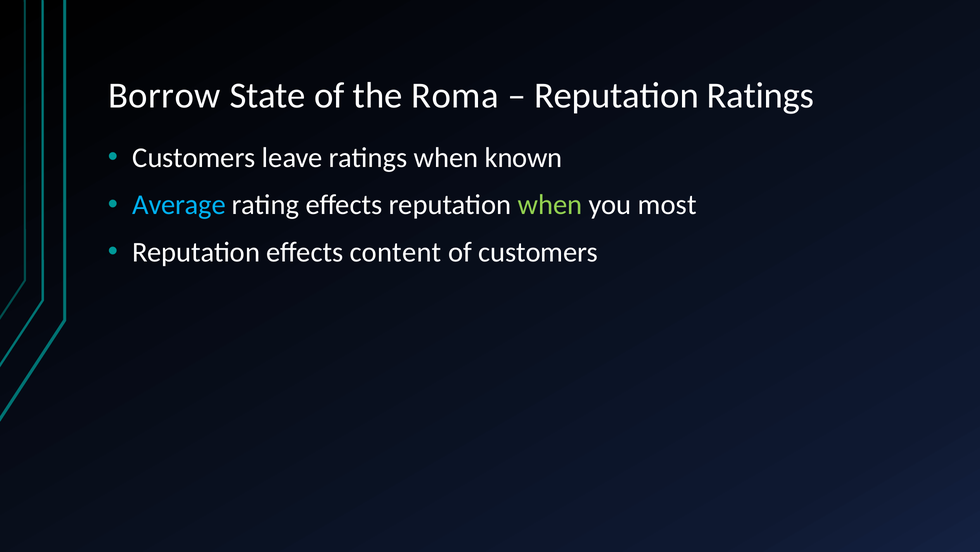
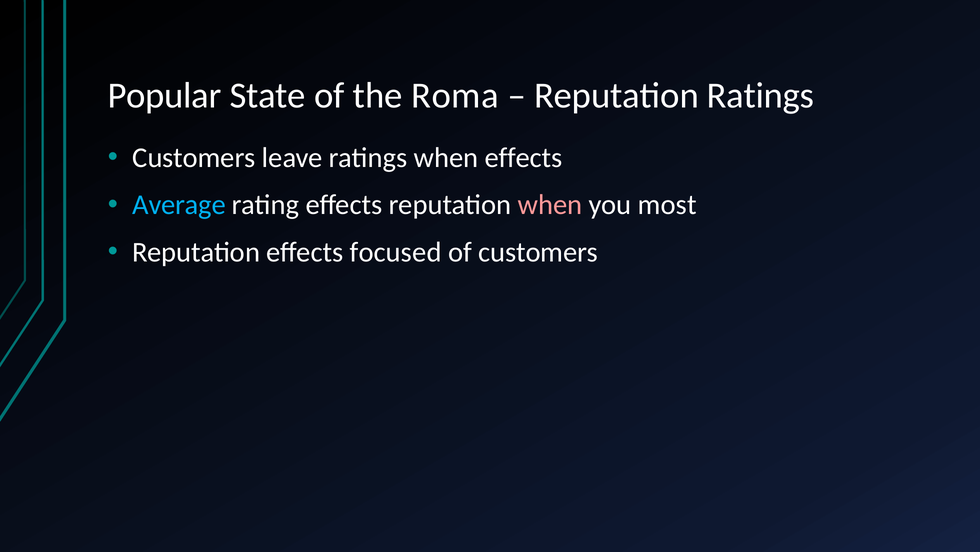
Borrow: Borrow -> Popular
when known: known -> effects
when at (550, 205) colour: light green -> pink
content: content -> focused
